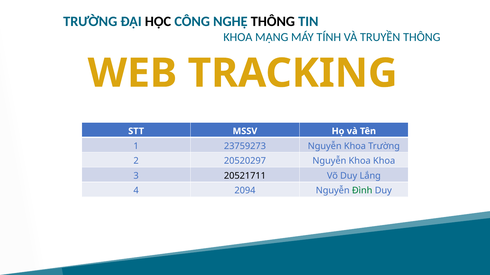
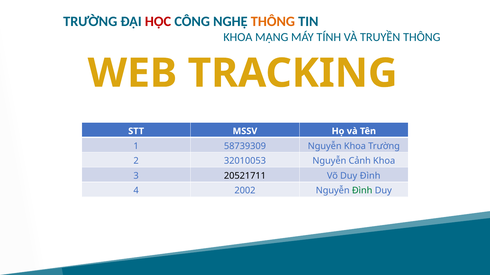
HỌC colour: black -> red
THÔNG at (273, 21) colour: black -> orange
23759273: 23759273 -> 58739309
20520297: 20520297 -> 32010053
Khoa at (360, 161): Khoa -> Cảnh
Duy Lắng: Lắng -> Đình
2094: 2094 -> 2002
